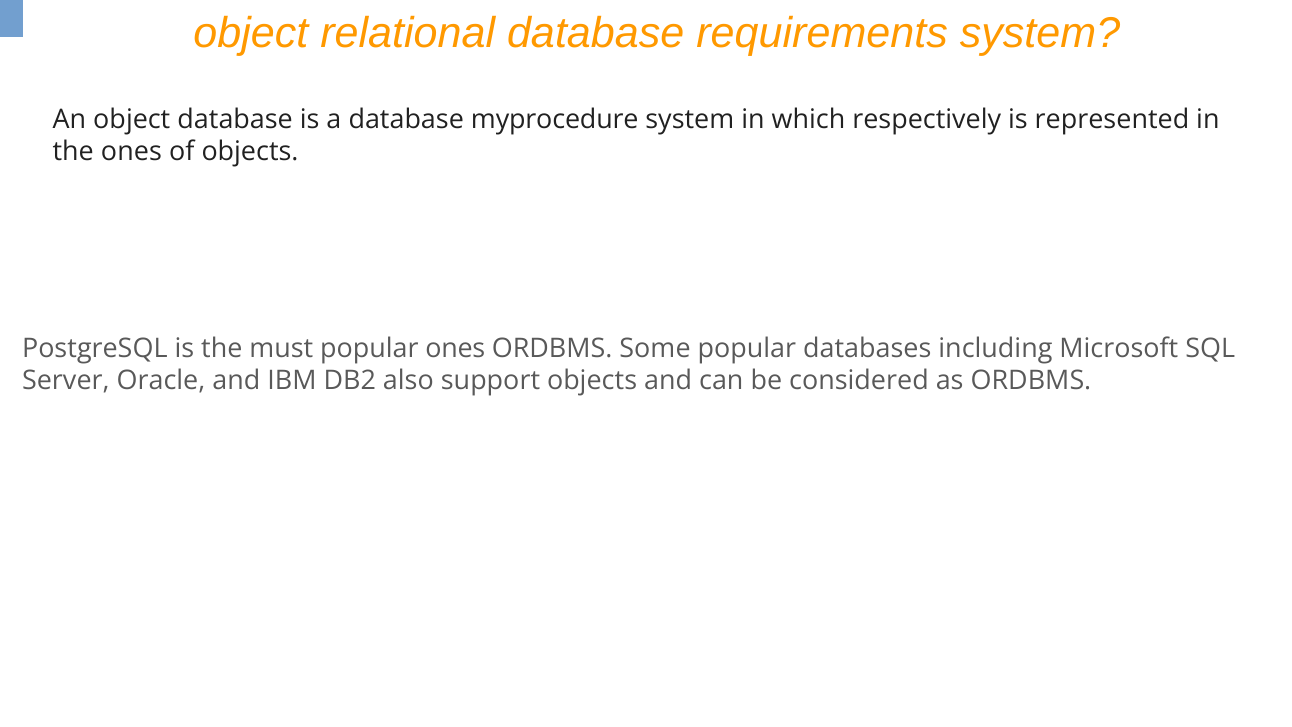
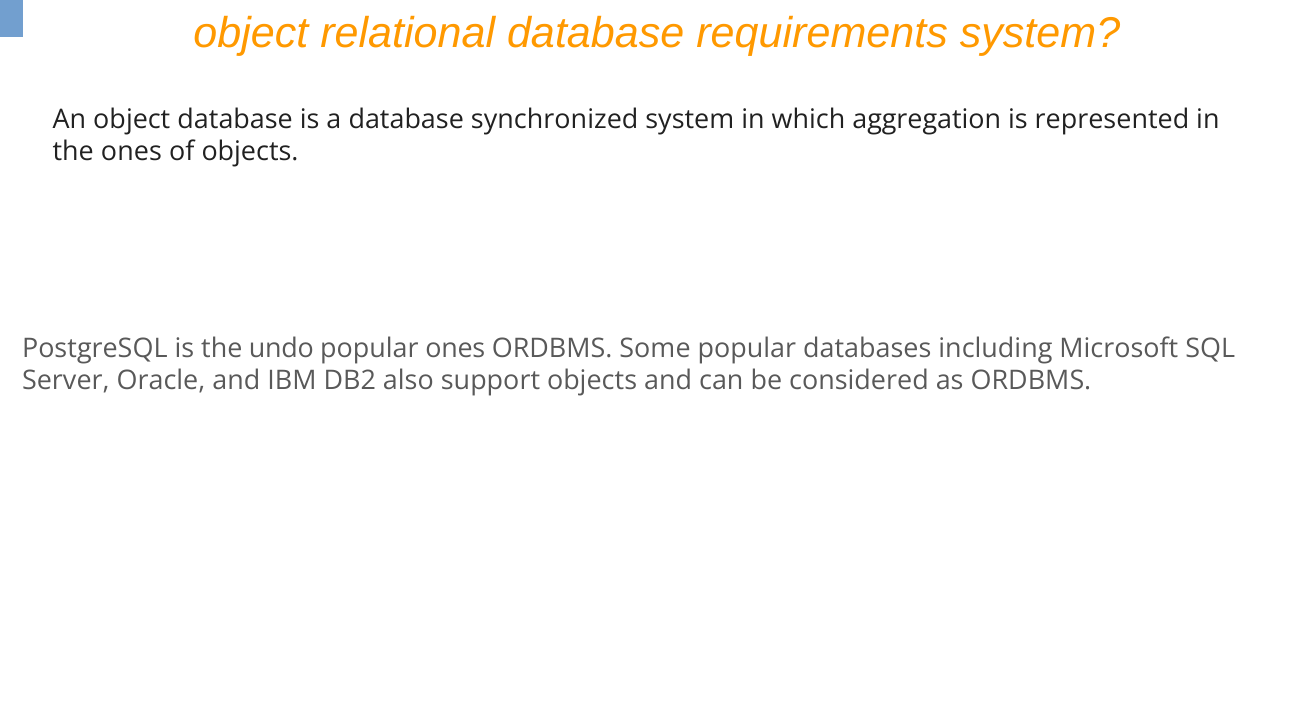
myprocedure: myprocedure -> synchronized
respectively: respectively -> aggregation
must: must -> undo
